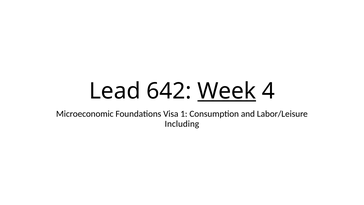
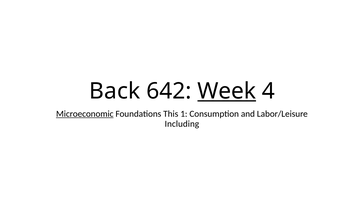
Lead: Lead -> Back
Microeconomic underline: none -> present
Visa: Visa -> This
